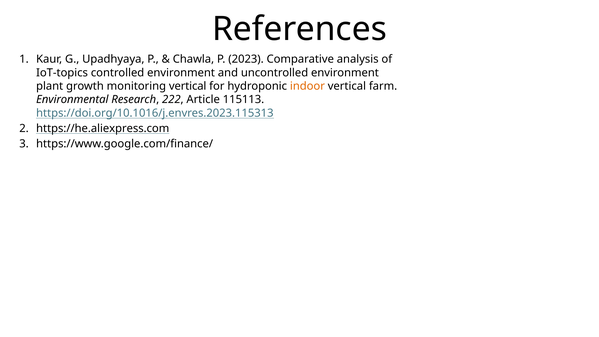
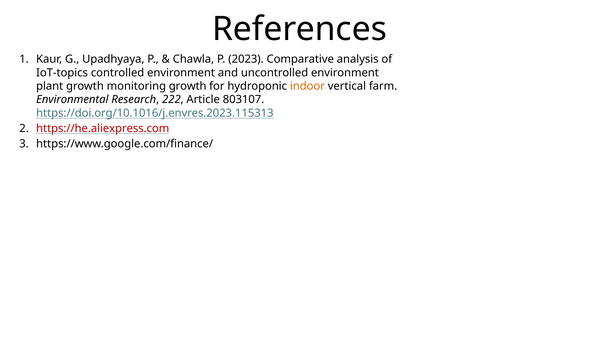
monitoring vertical: vertical -> growth
115113: 115113 -> 803107
https://he.aliexpress.com colour: black -> red
